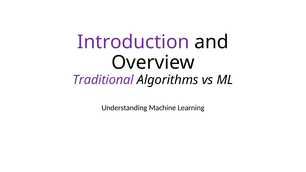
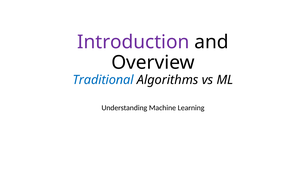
Traditional colour: purple -> blue
